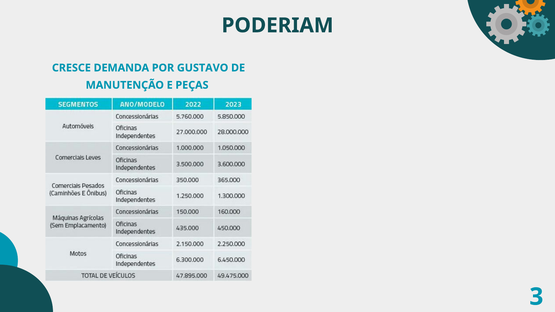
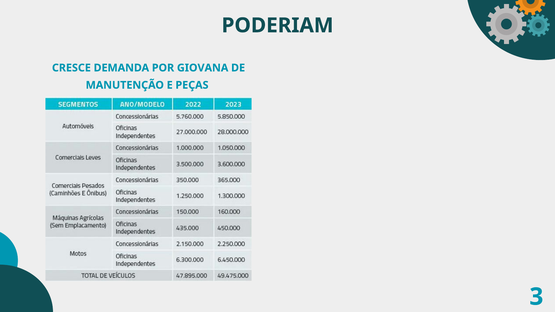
GUSTAVO: GUSTAVO -> GIOVANA
